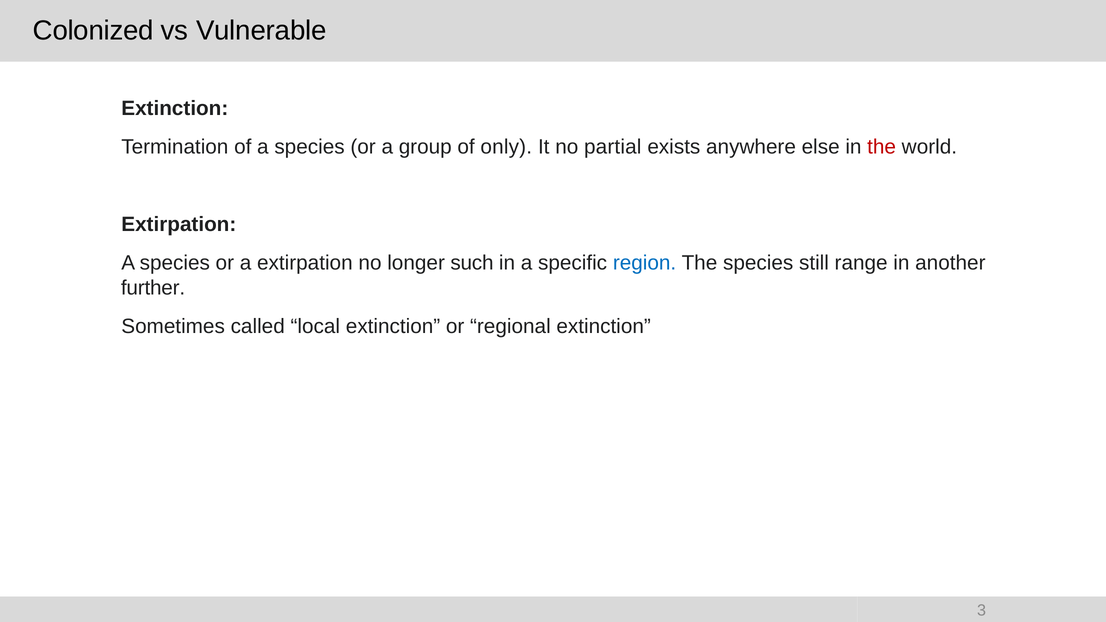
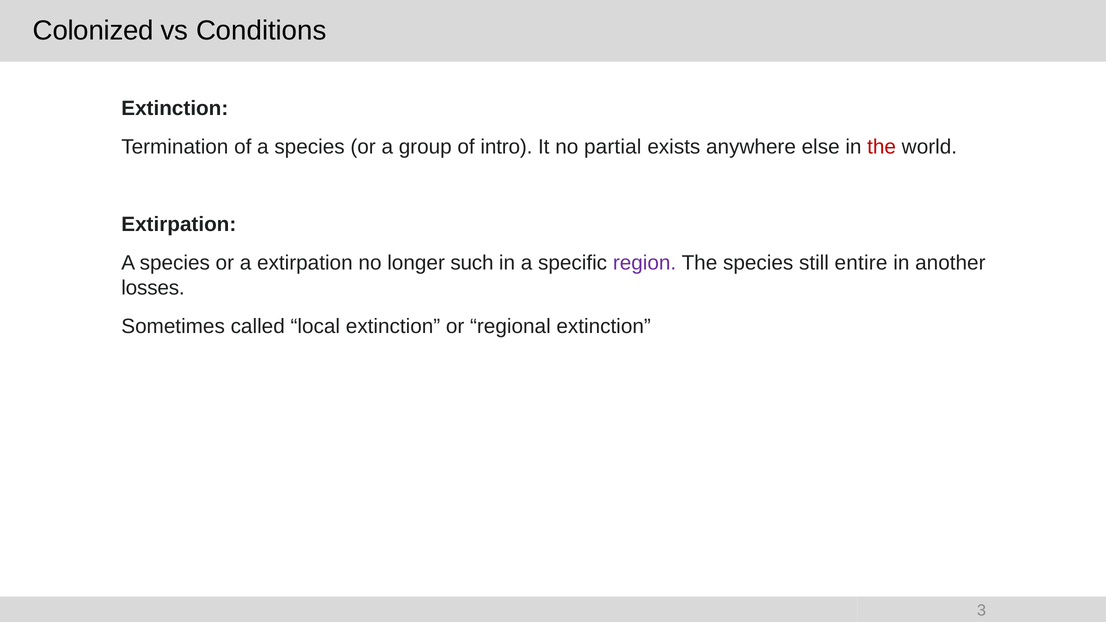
Vulnerable: Vulnerable -> Conditions
only: only -> intro
region colour: blue -> purple
range: range -> entire
further: further -> losses
